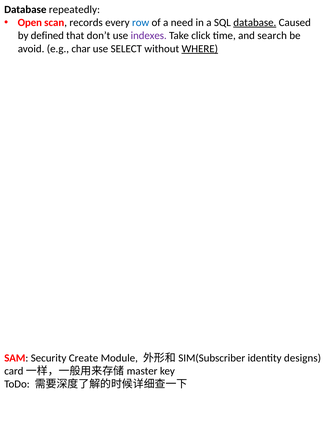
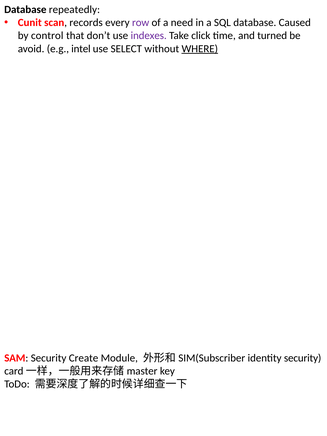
Open: Open -> Cunit
row colour: blue -> purple
database at (255, 23) underline: present -> none
defined: defined -> control
search: search -> turned
char: char -> intel
identity designs: designs -> security
